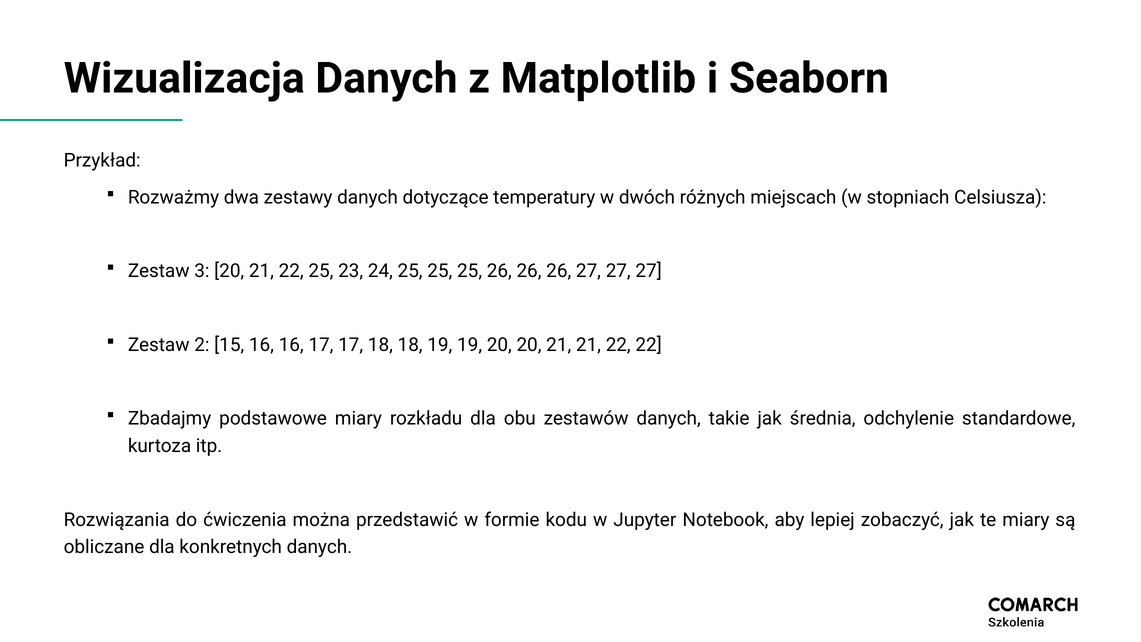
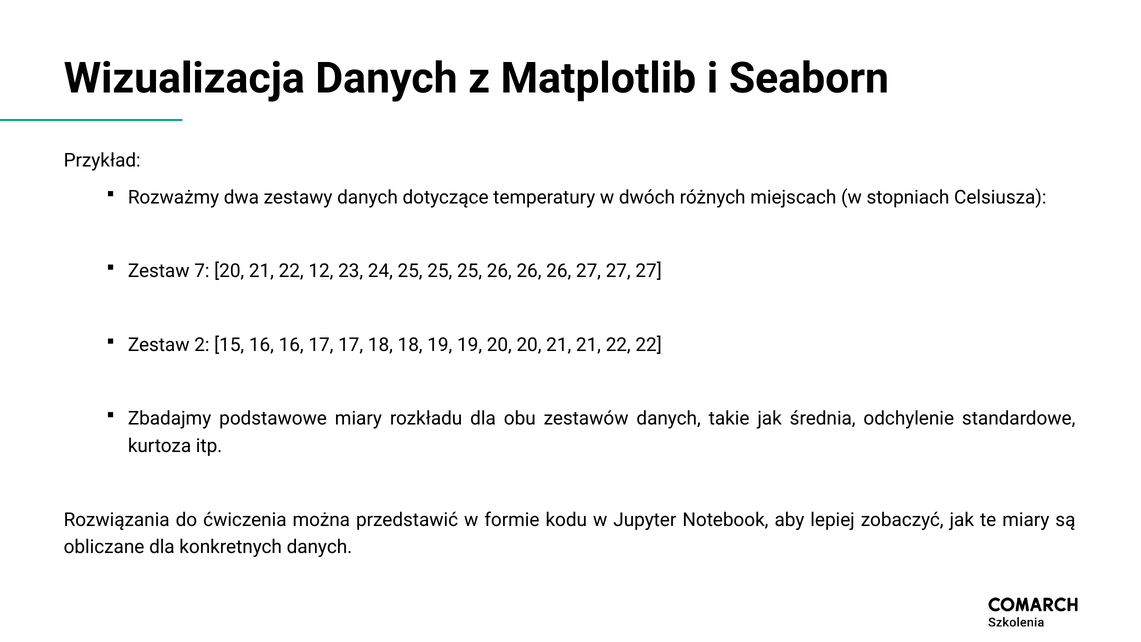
3: 3 -> 7
22 25: 25 -> 12
